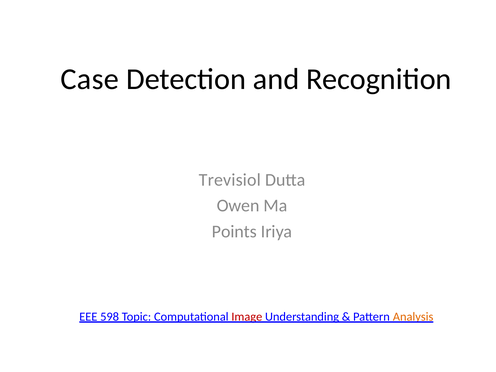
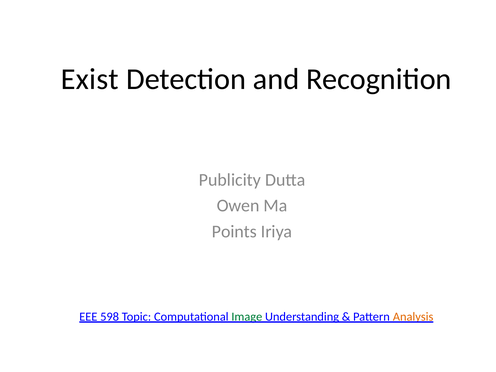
Case: Case -> Exist
Trevisiol: Trevisiol -> Publicity
Image colour: red -> green
